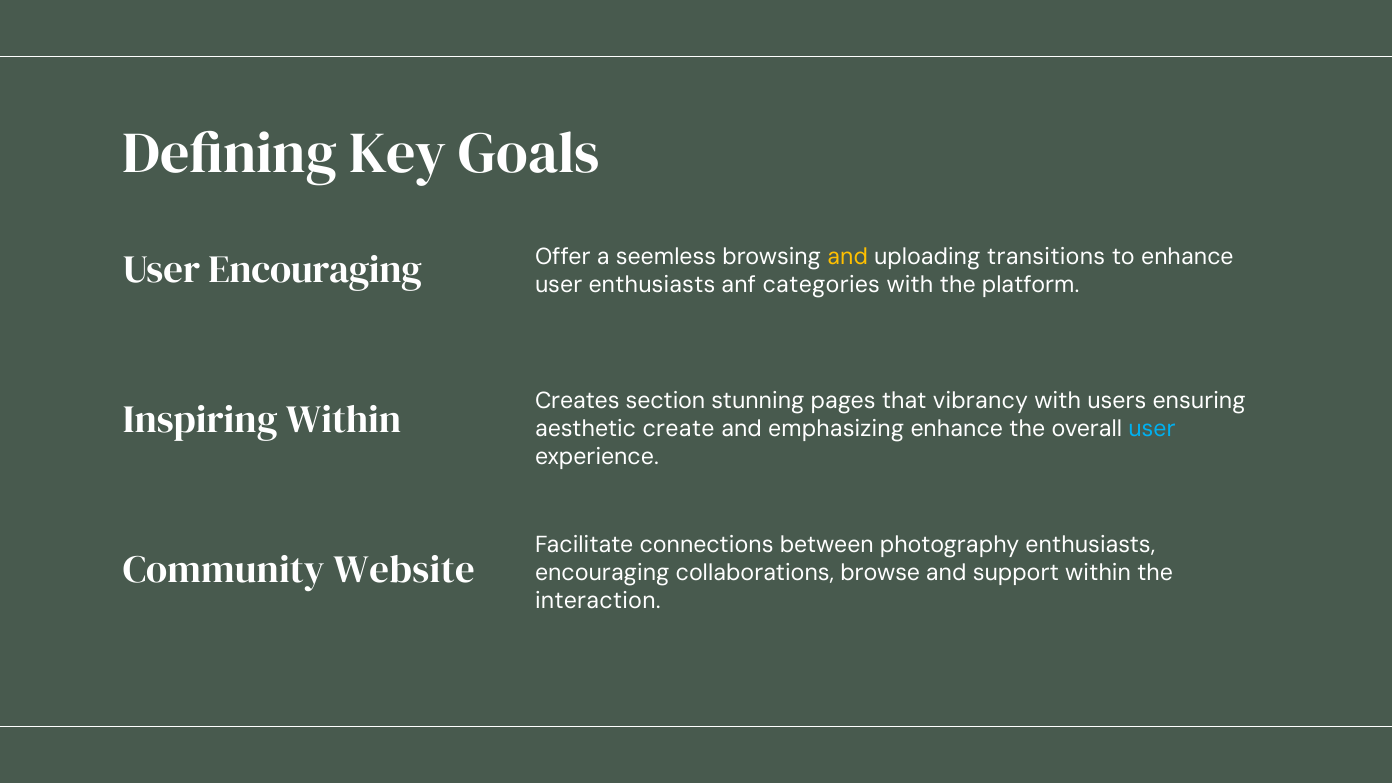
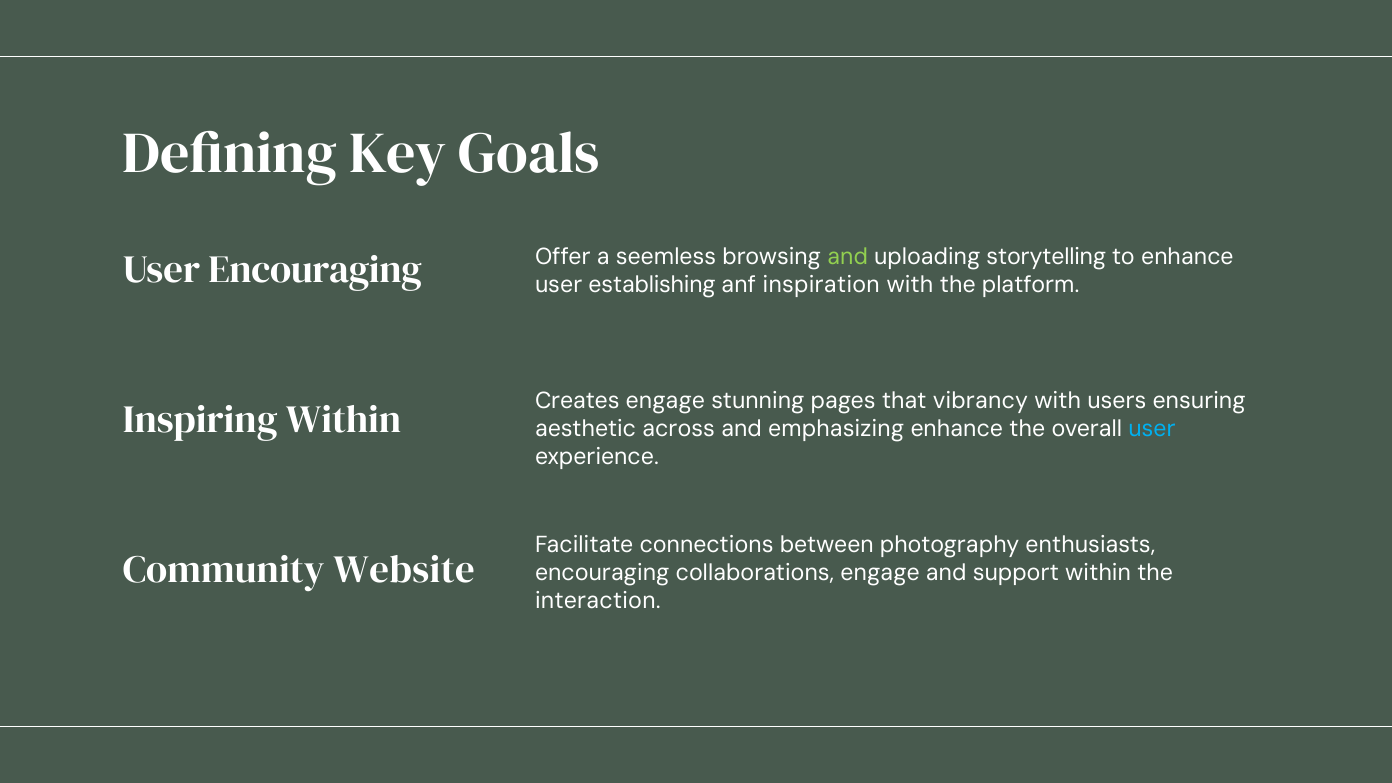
and at (848, 257) colour: yellow -> light green
transitions: transitions -> storytelling
user enthusiasts: enthusiasts -> establishing
categories: categories -> inspiration
Creates section: section -> engage
create: create -> across
collaborations browse: browse -> engage
